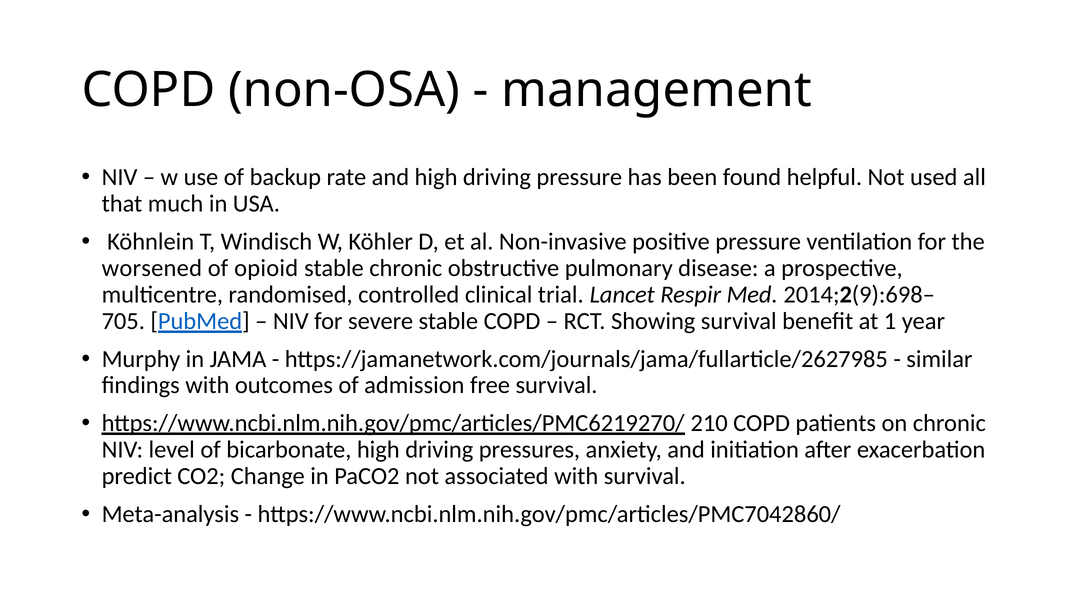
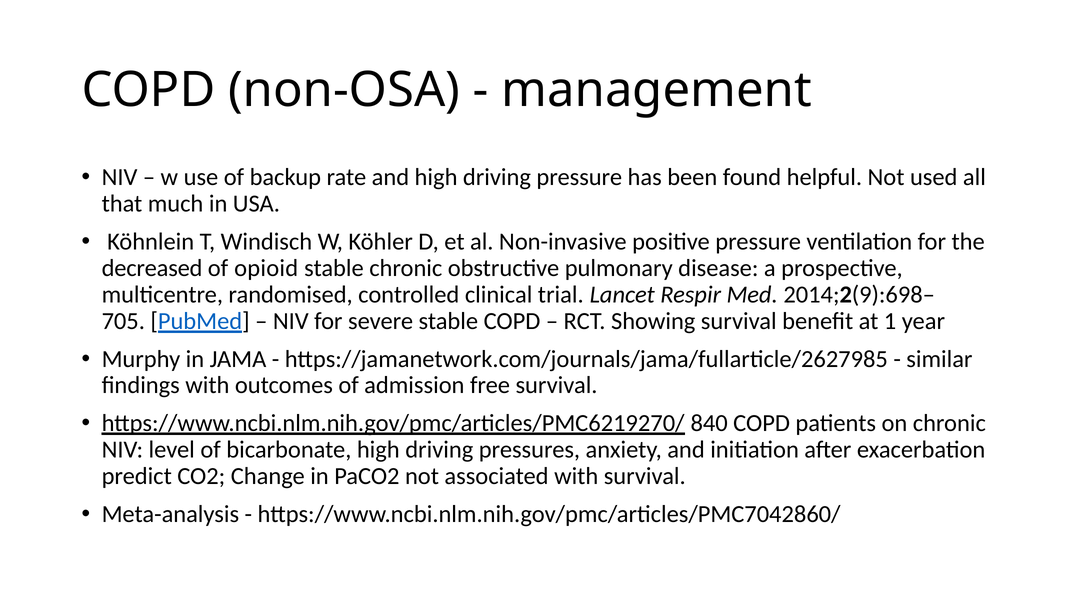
worsened: worsened -> decreased
210: 210 -> 840
